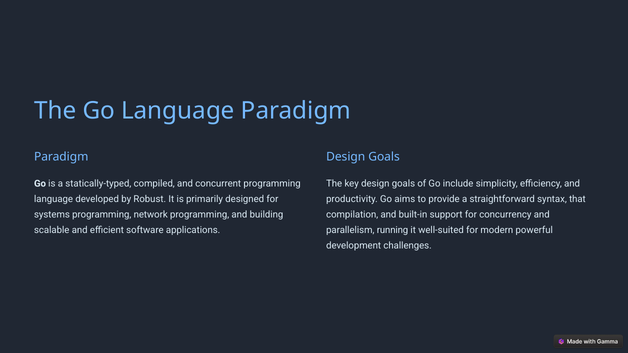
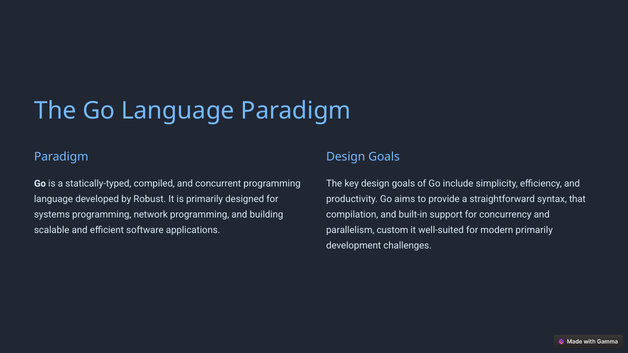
running: running -> custom
modern powerful: powerful -> primarily
